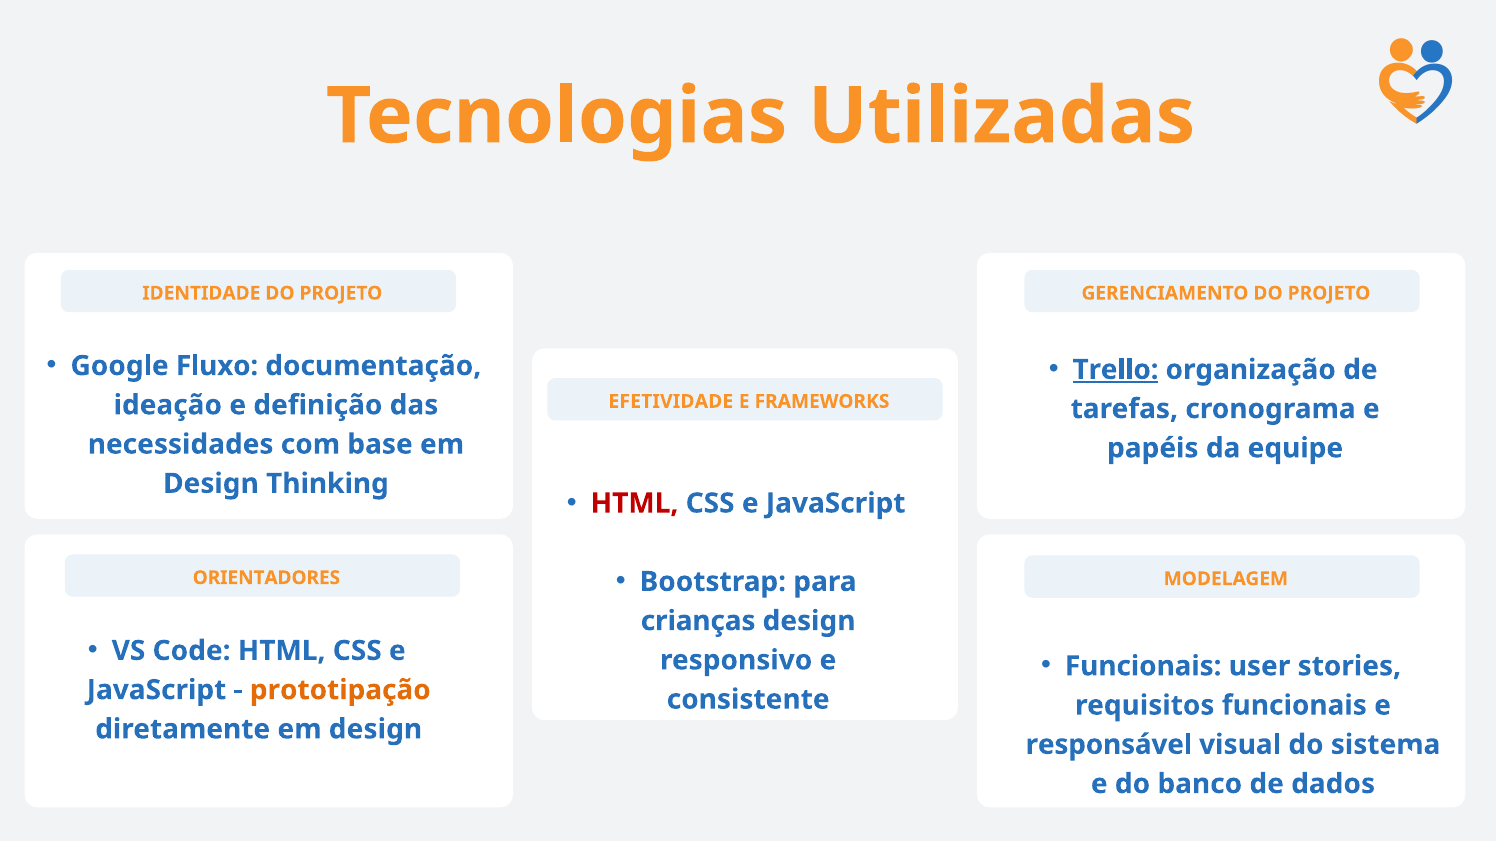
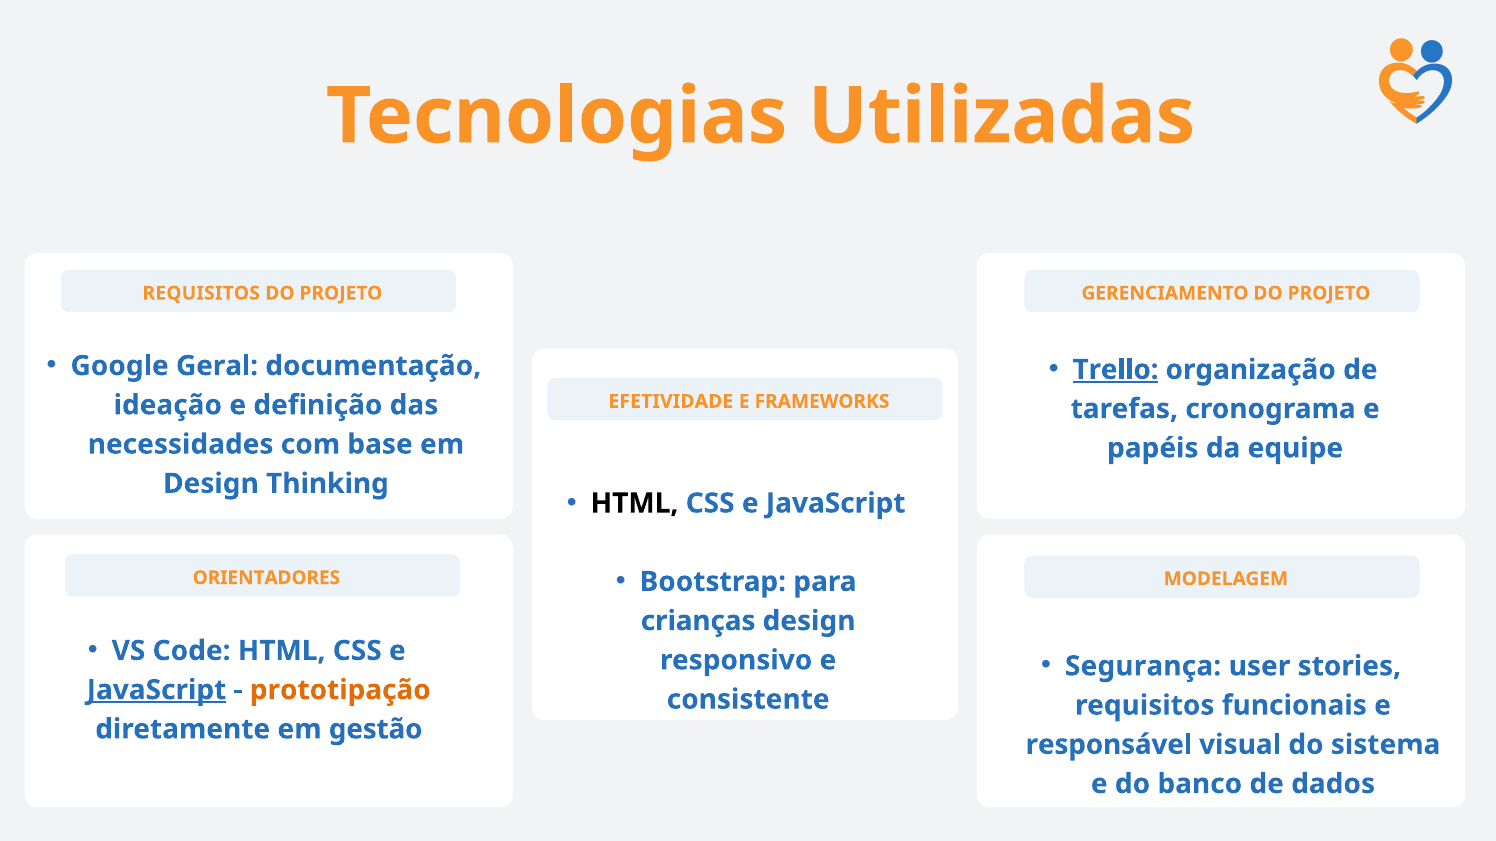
IDENTIDADE at (201, 293): IDENTIDADE -> REQUISITOS
Fluxo: Fluxo -> Geral
HTML at (635, 504) colour: red -> black
Funcionais at (1143, 667): Funcionais -> Segurança
JavaScript at (157, 690) underline: none -> present
diretamente em design: design -> gestão
